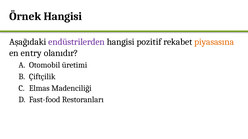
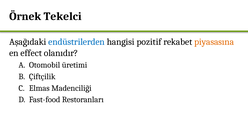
Örnek Hangisi: Hangisi -> Tekelci
endüstrilerden colour: purple -> blue
entry: entry -> effect
